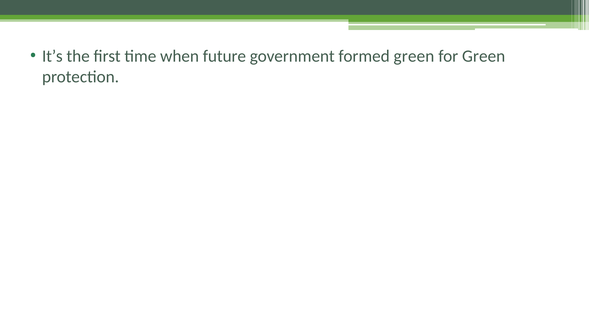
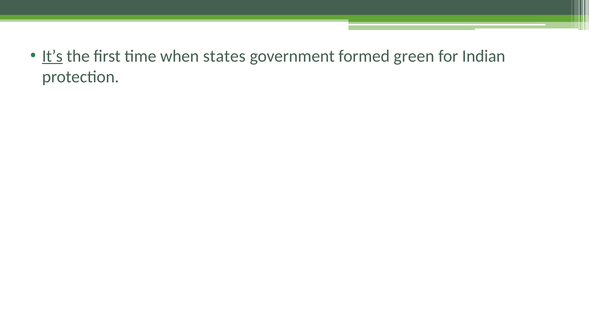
It’s underline: none -> present
future: future -> states
for Green: Green -> Indian
